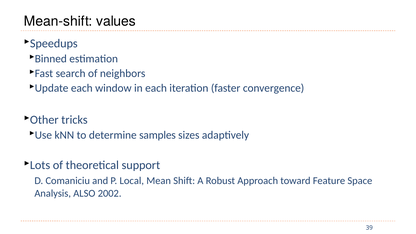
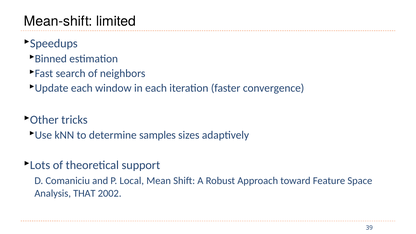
values: values -> limited
ALSO: ALSO -> THAT
